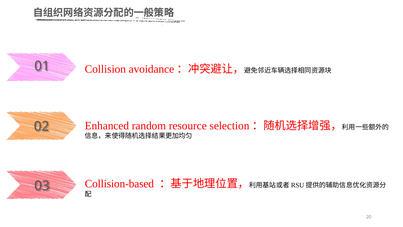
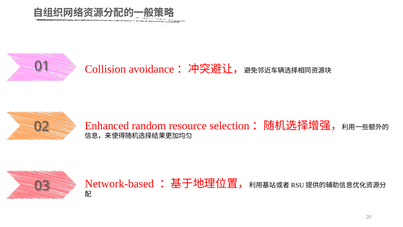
Collision-based: Collision-based -> Network-based
